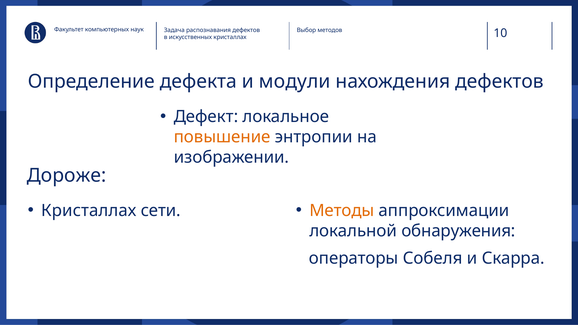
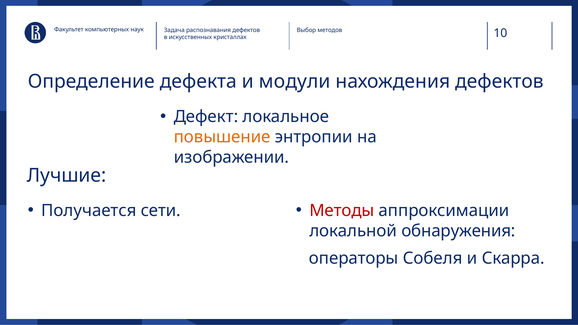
Дороже: Дороже -> Лучшие
Кристаллах at (89, 211): Кристаллах -> Получается
Методы colour: orange -> red
